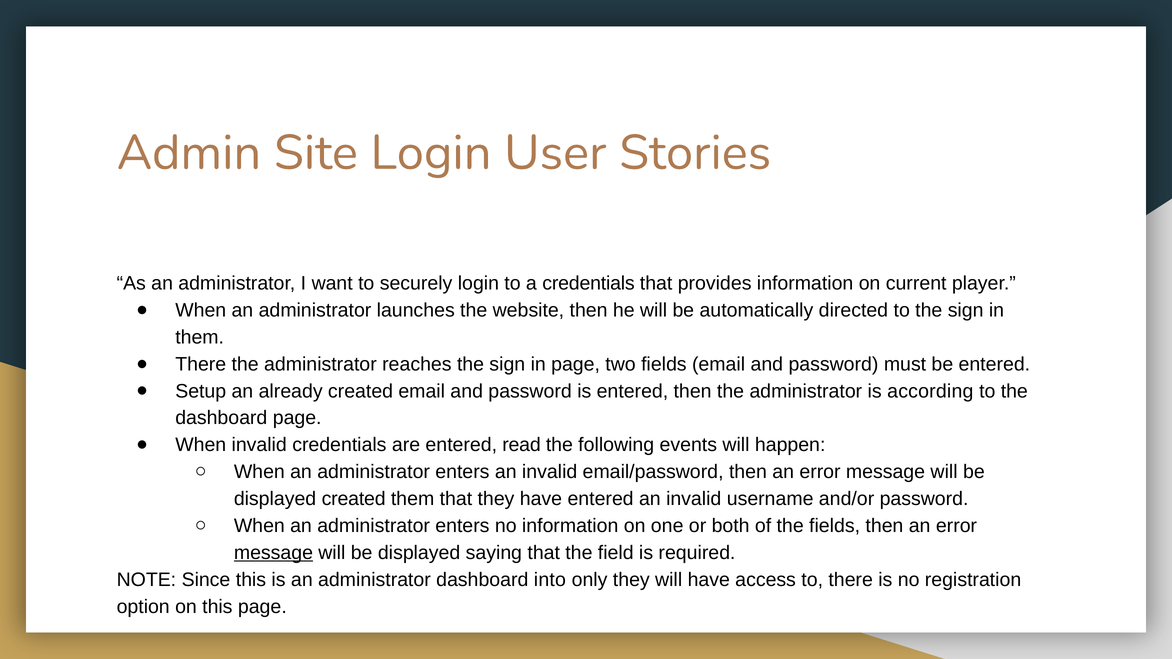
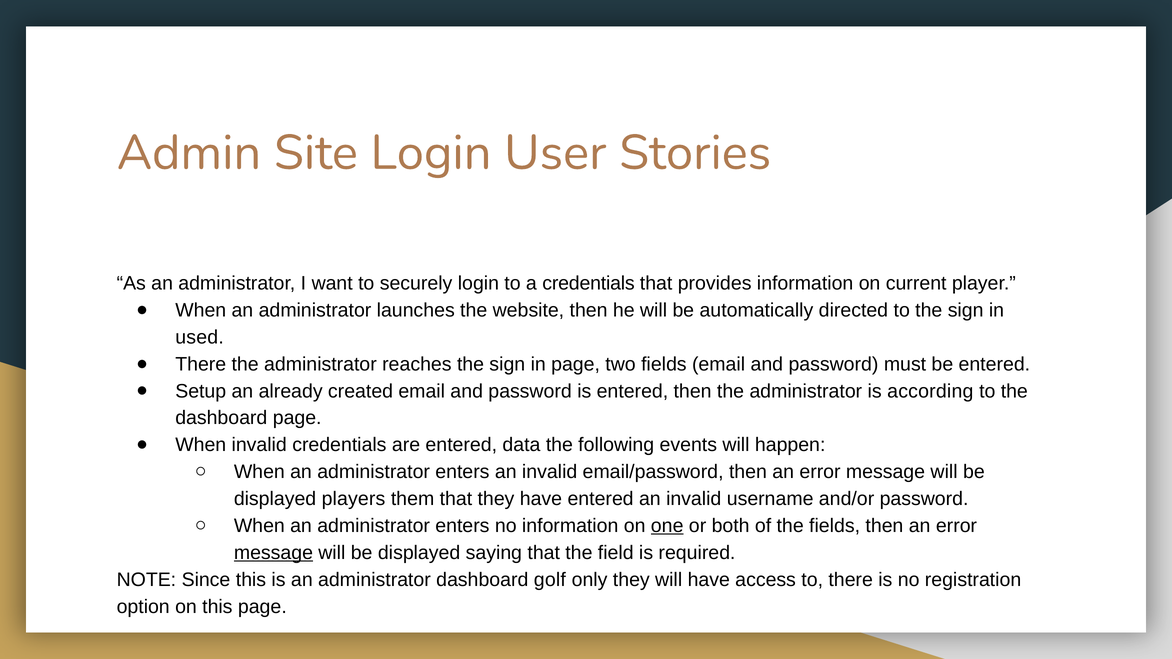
them at (200, 337): them -> used
read: read -> data
displayed created: created -> players
one underline: none -> present
into: into -> golf
